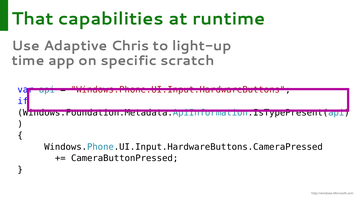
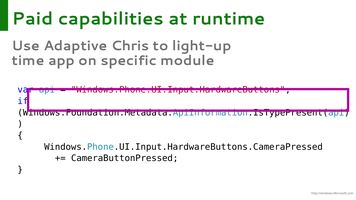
That: That -> Paid
scratch: scratch -> module
